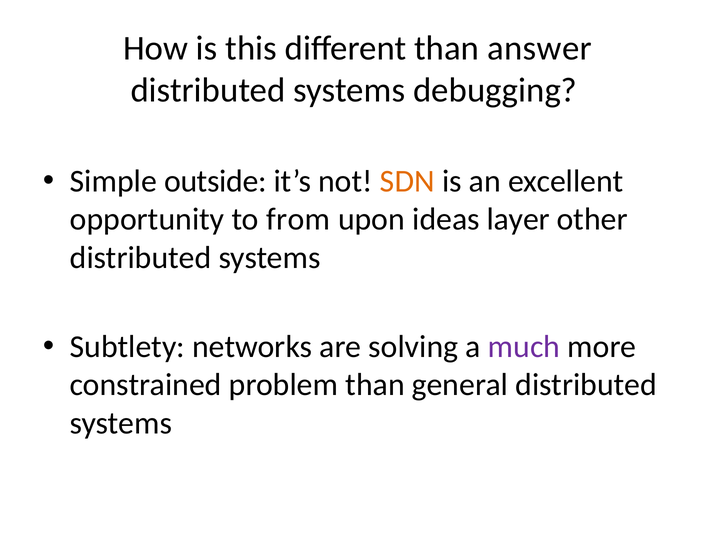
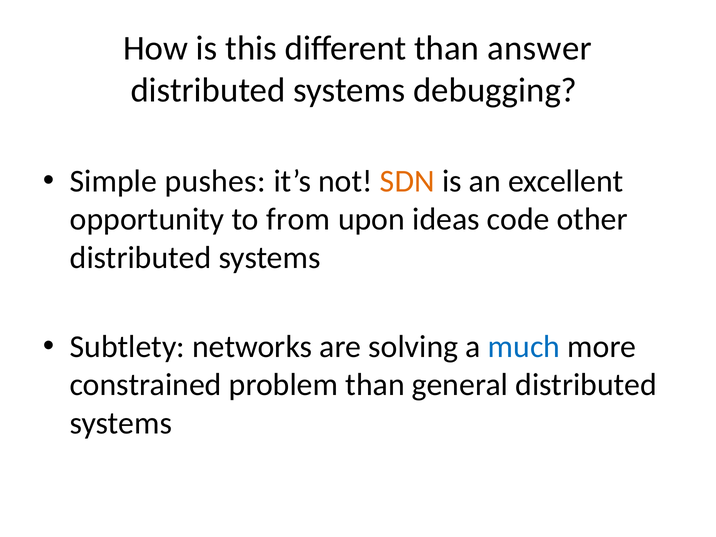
outside: outside -> pushes
layer: layer -> code
much colour: purple -> blue
